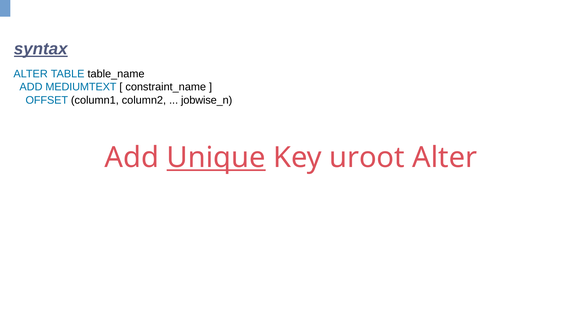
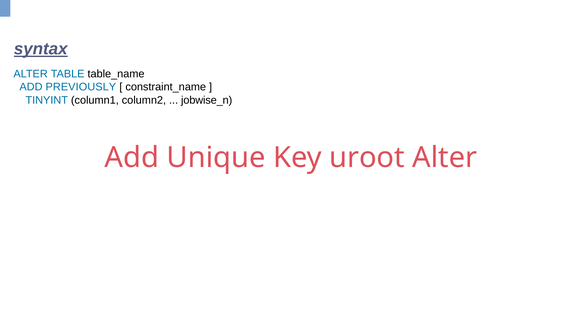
MEDIUMTEXT: MEDIUMTEXT -> PREVIOUSLY
OFFSET: OFFSET -> TINYINT
Unique underline: present -> none
